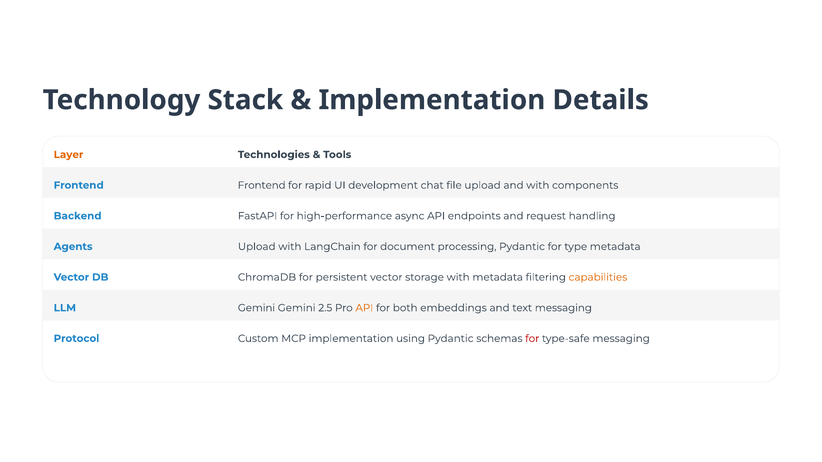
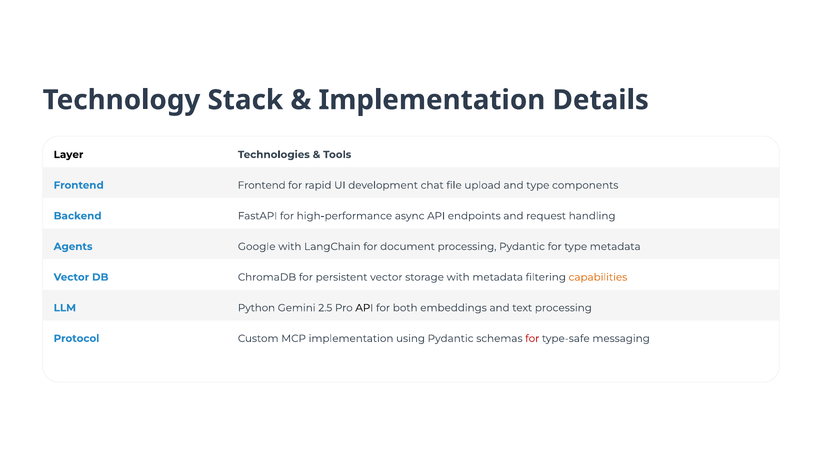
Layer colour: orange -> black
and with: with -> type
Agents Upload: Upload -> Google
LLM Gemini: Gemini -> Python
API at (364, 308) colour: orange -> black
text messaging: messaging -> processing
